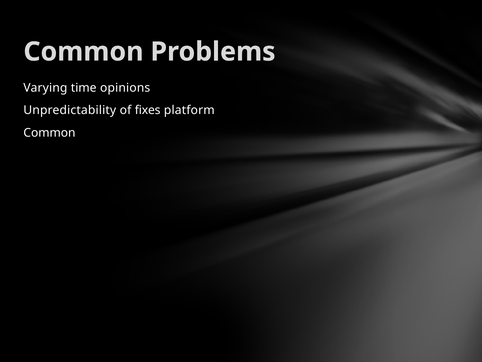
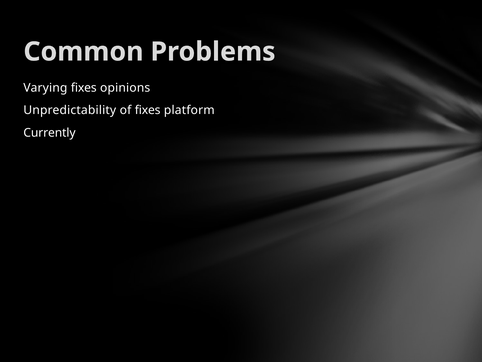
Varying time: time -> fixes
Common at (49, 133): Common -> Currently
